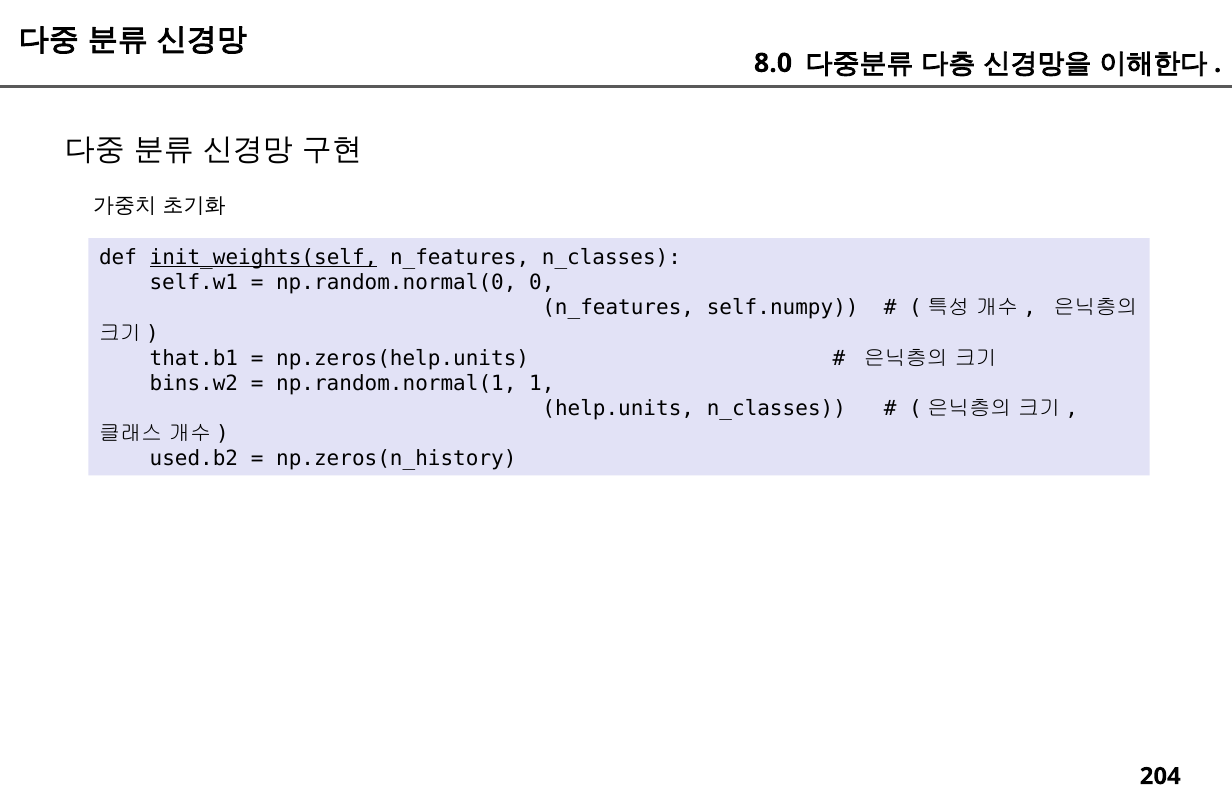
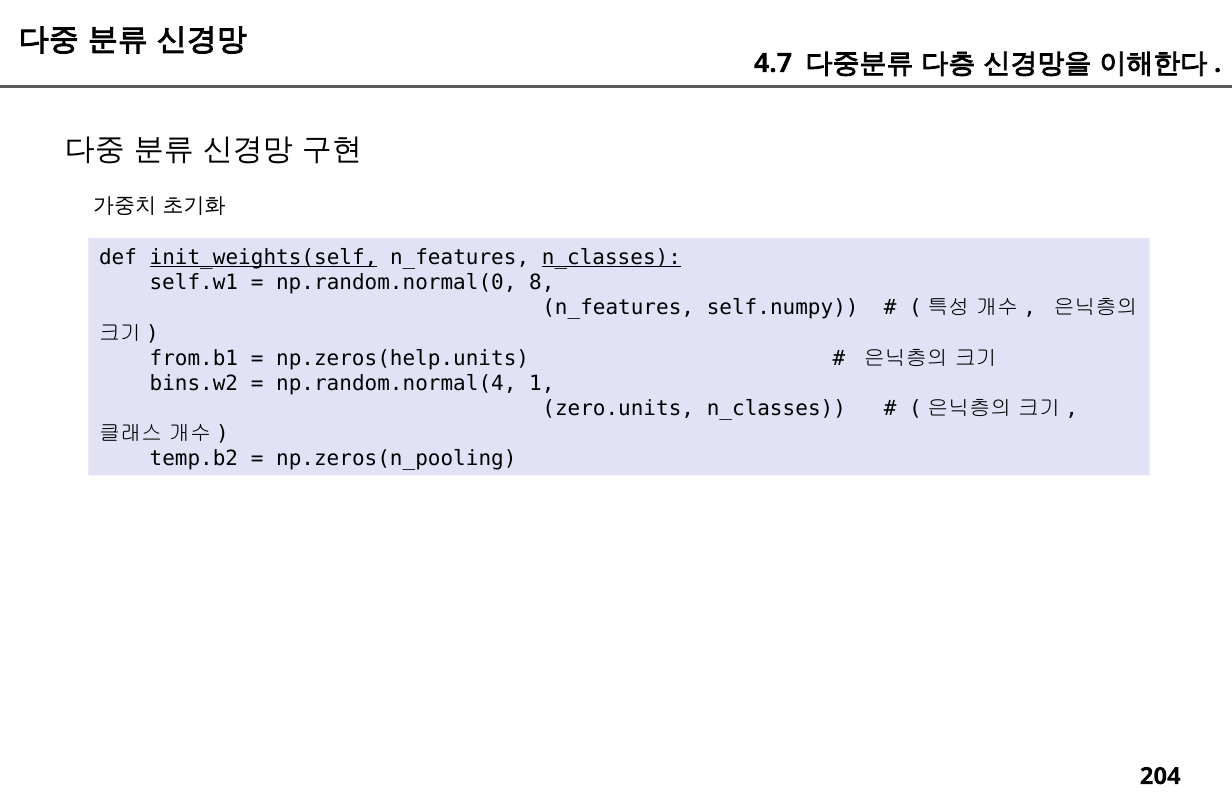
8.0: 8.0 -> 4.7
n_classes at (611, 258) underline: none -> present
0: 0 -> 8
that.b1: that.b1 -> from.b1
np.random.normal(1: np.random.normal(1 -> np.random.normal(4
help.units: help.units -> zero.units
used.b2: used.b2 -> temp.b2
np.zeros(n_history: np.zeros(n_history -> np.zeros(n_pooling
